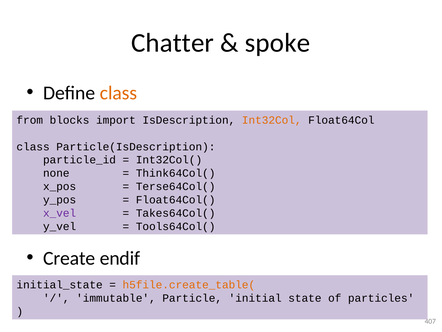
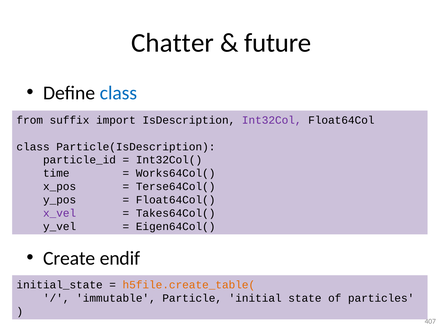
spoke: spoke -> future
class at (119, 93) colour: orange -> blue
blocks: blocks -> suffix
Int32Col colour: orange -> purple
none: none -> time
Think64Col(: Think64Col( -> Works64Col(
Tools64Col(: Tools64Col( -> Eigen64Col(
